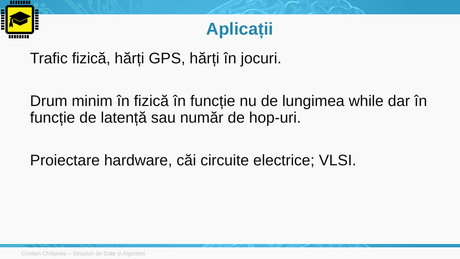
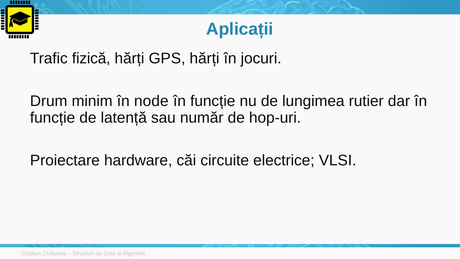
în fizică: fizică -> node
while: while -> rutier
